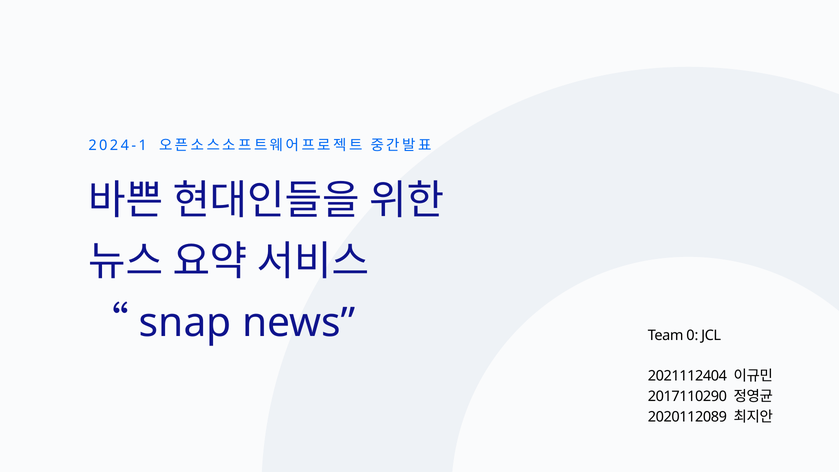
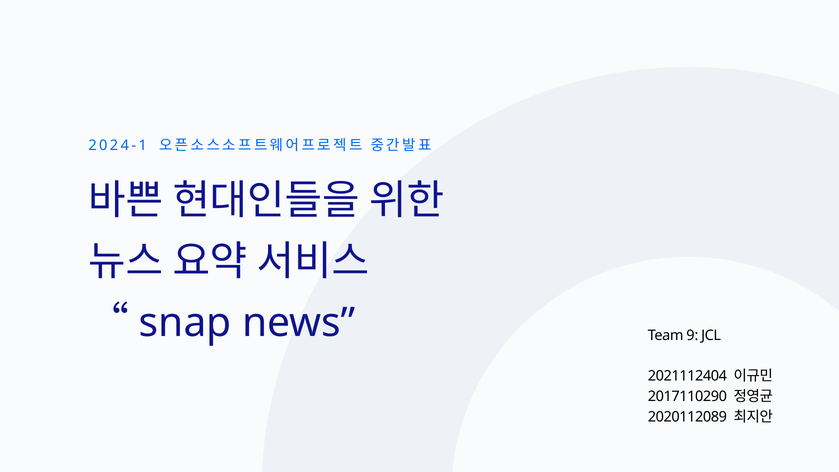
0: 0 -> 9
